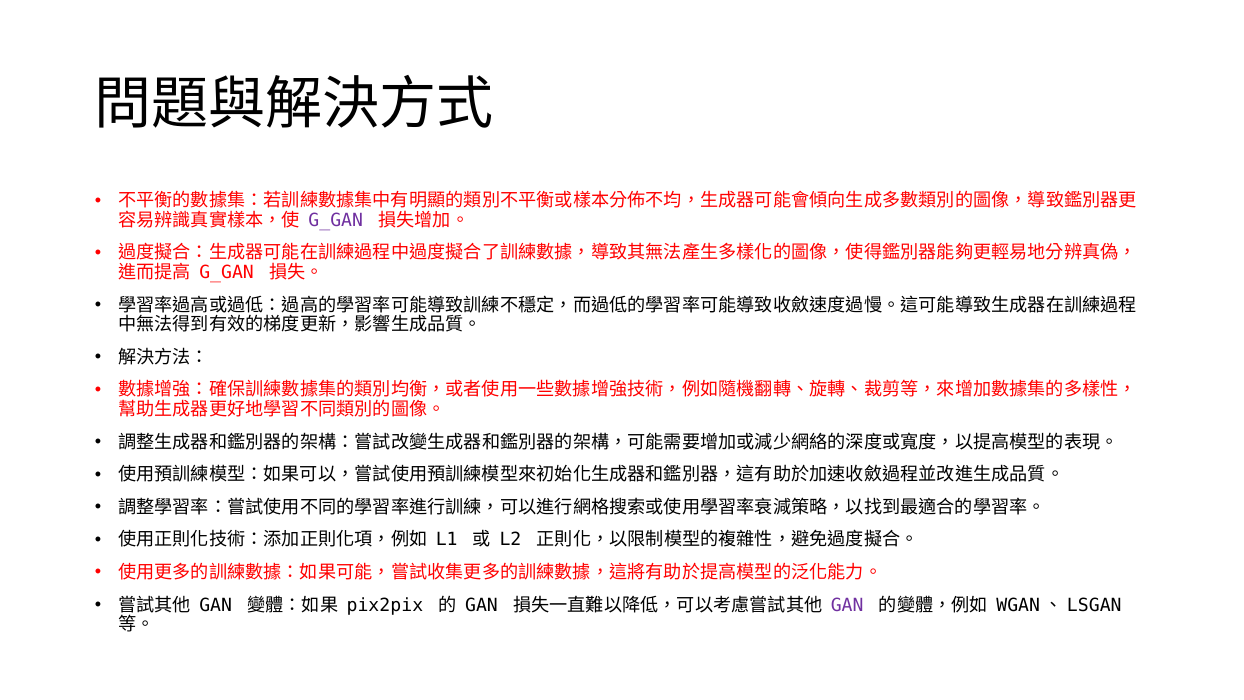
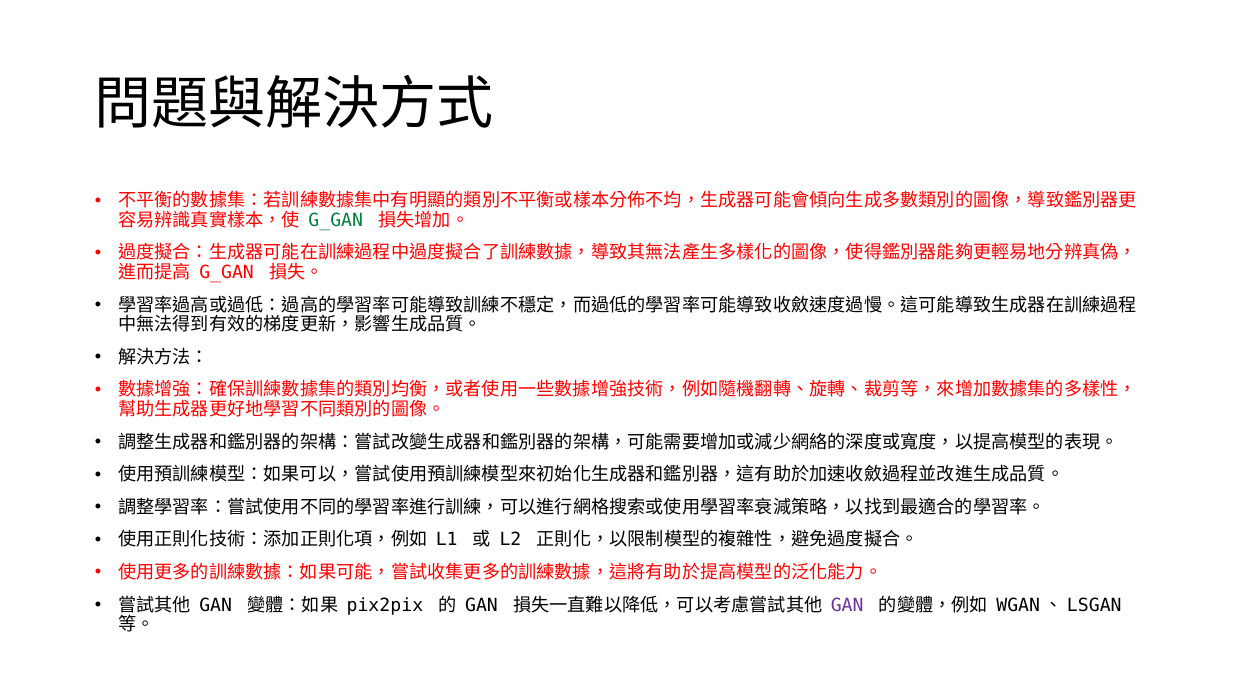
G_GAN at (336, 220) colour: purple -> green
